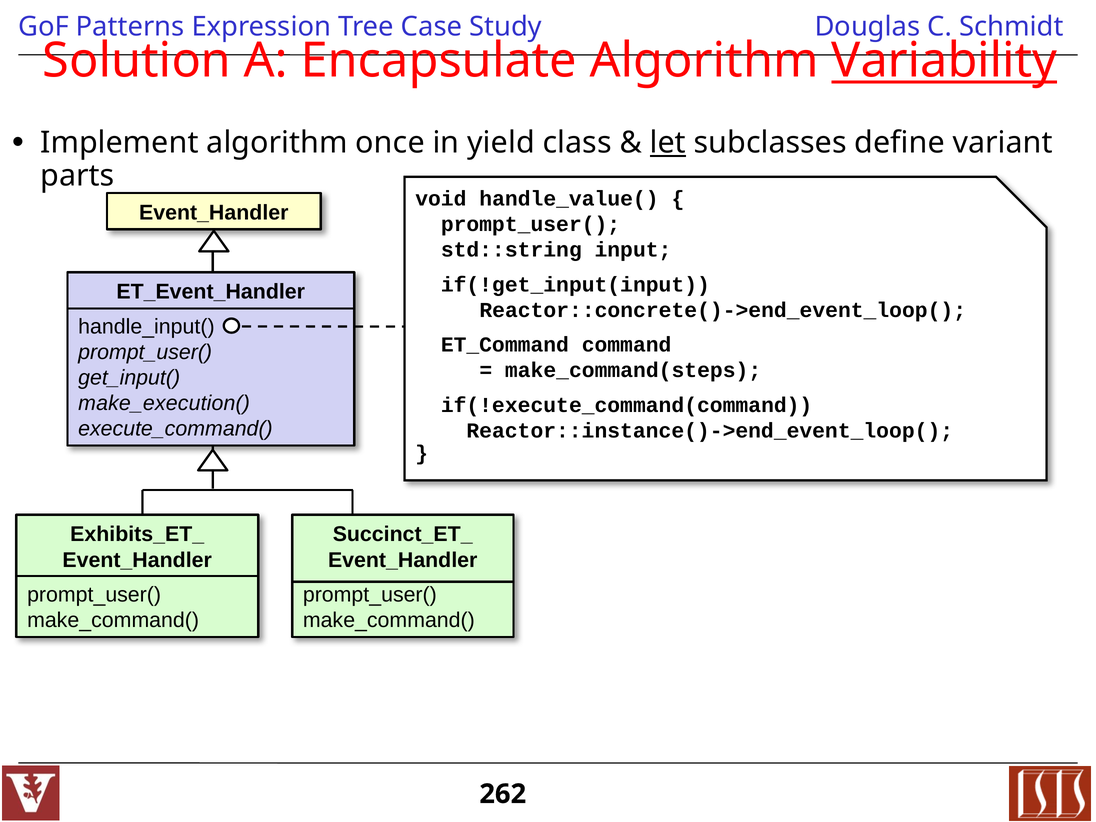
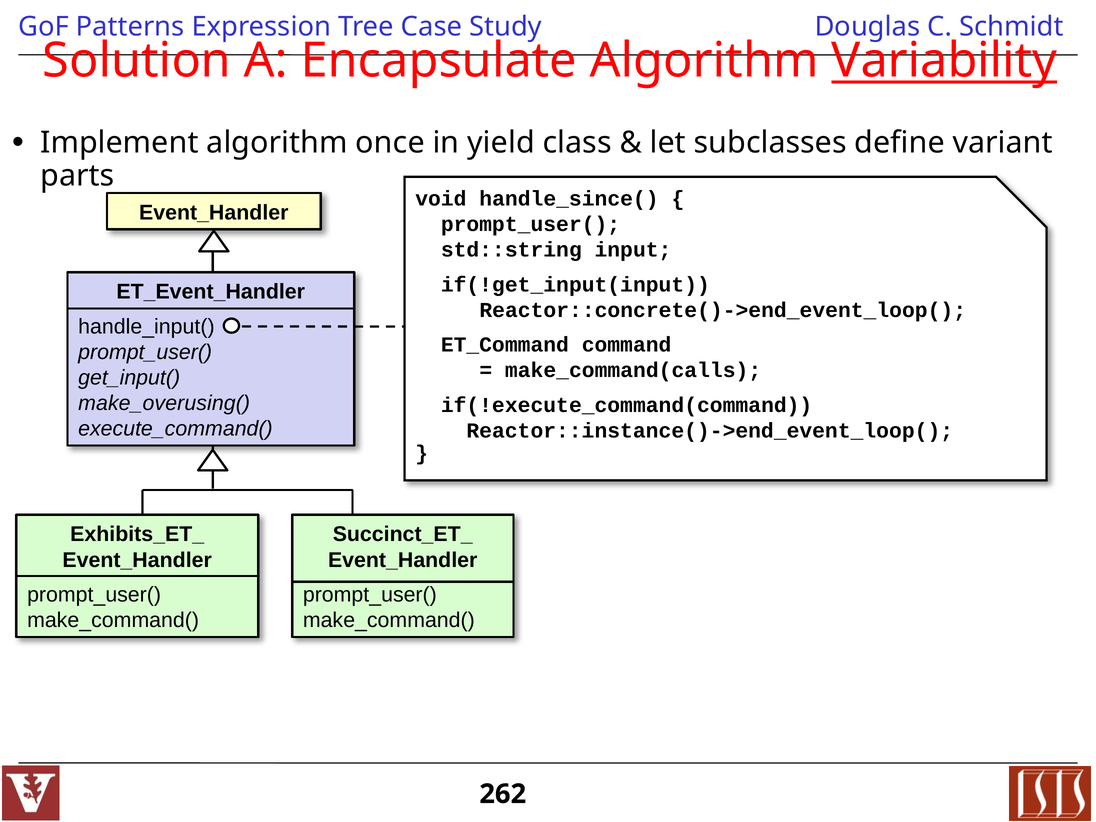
let underline: present -> none
handle_value(: handle_value( -> handle_since(
make_command(steps: make_command(steps -> make_command(calls
make_execution(: make_execution( -> make_overusing(
